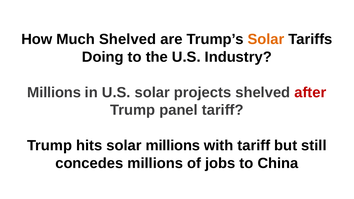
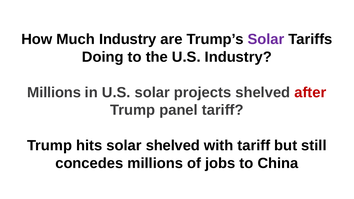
Much Shelved: Shelved -> Industry
Solar at (266, 39) colour: orange -> purple
solar millions: millions -> shelved
